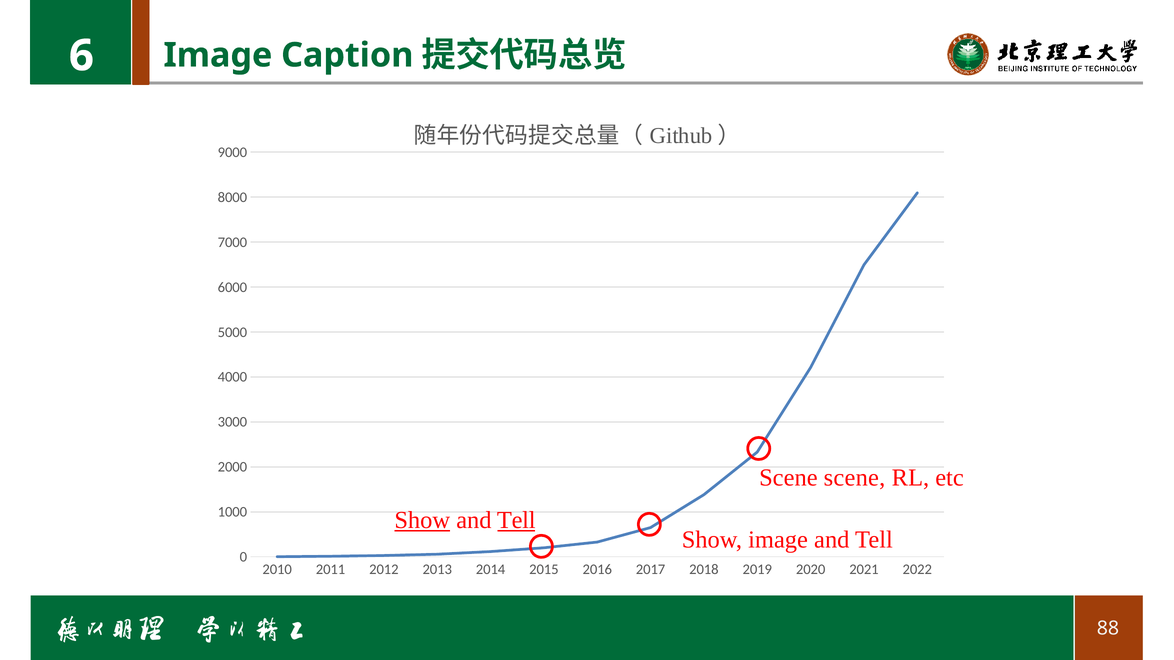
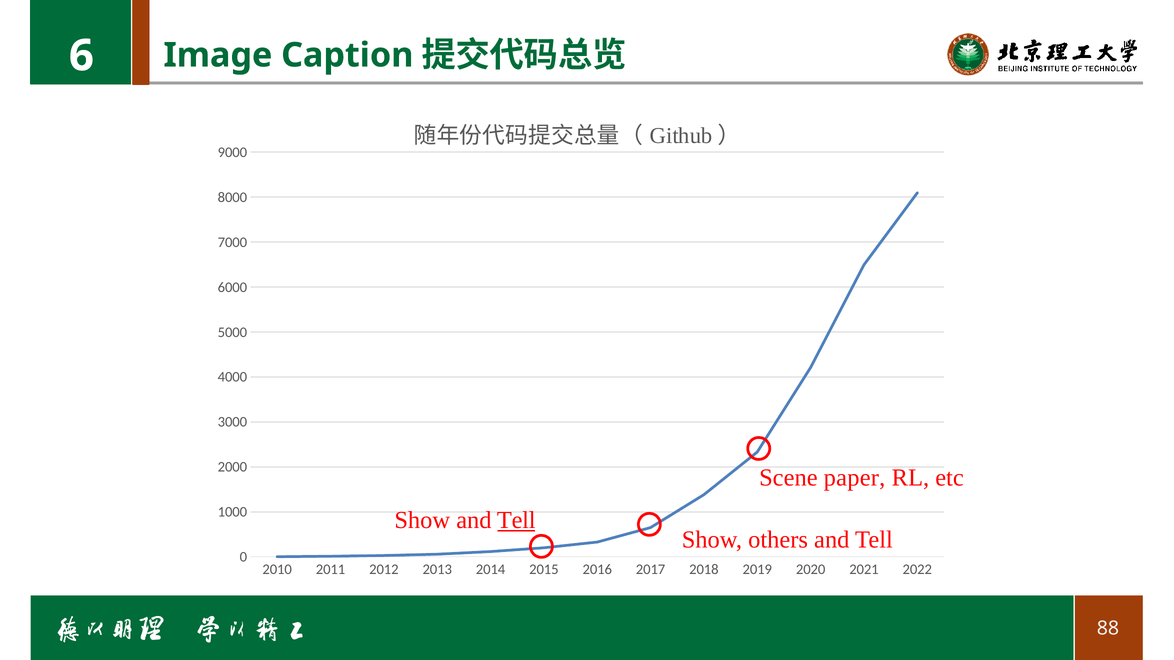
Scene scene: scene -> paper
Show at (422, 521) underline: present -> none
Show image: image -> others
